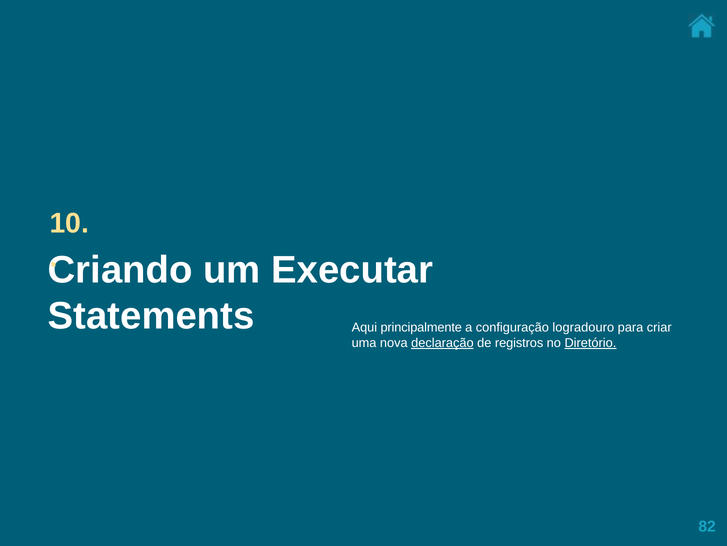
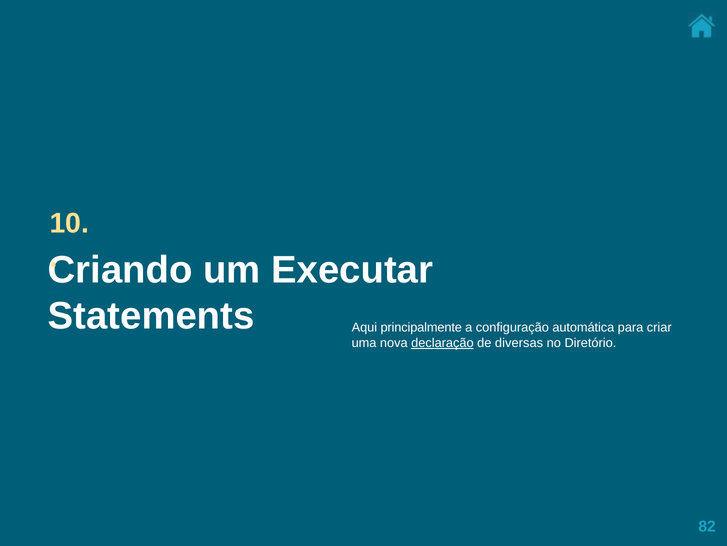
logradouro: logradouro -> automática
registros: registros -> diversas
Diretório underline: present -> none
